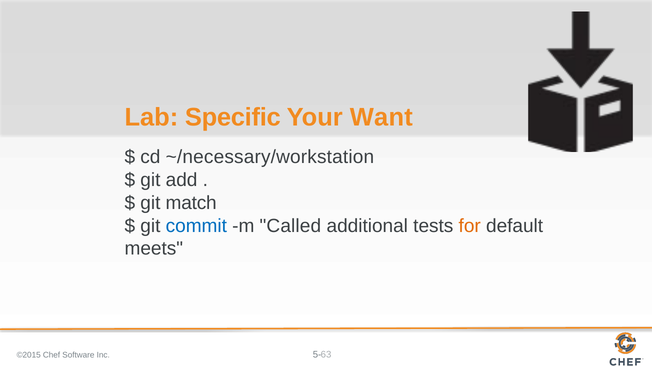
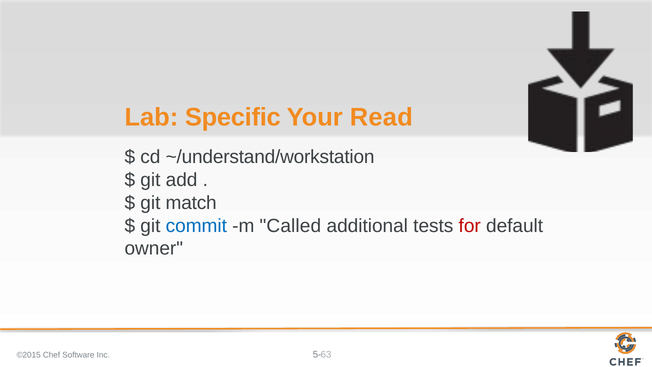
Want: Want -> Read
~/necessary/workstation: ~/necessary/workstation -> ~/understand/workstation
for colour: orange -> red
meets: meets -> owner
